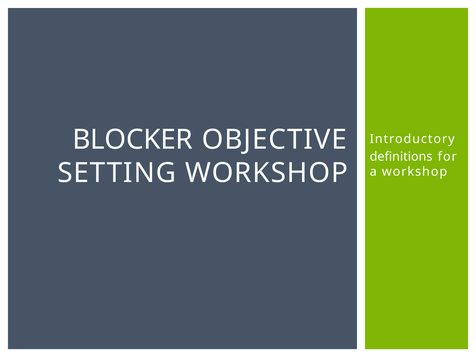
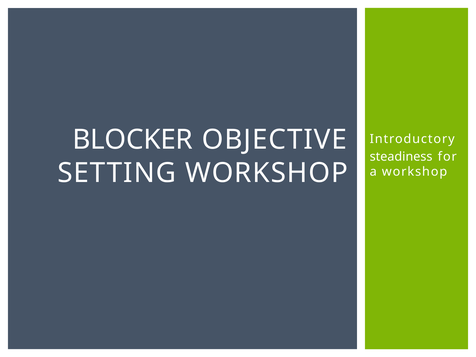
definitions: definitions -> steadiness
